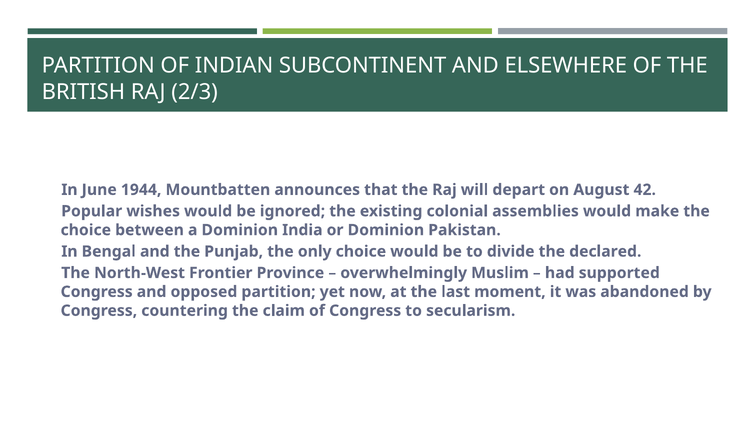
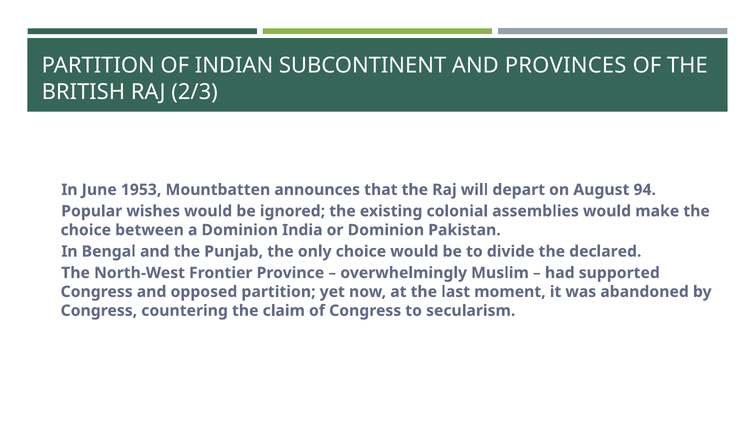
ELSEWHERE: ELSEWHERE -> PROVINCES
1944: 1944 -> 1953
42: 42 -> 94
